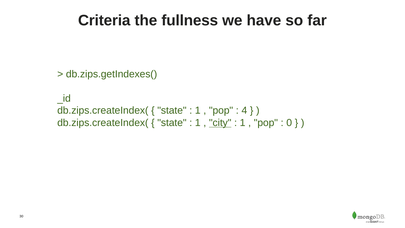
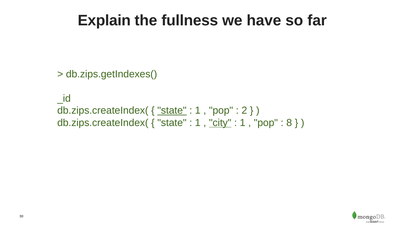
Criteria: Criteria -> Explain
state at (172, 111) underline: none -> present
4: 4 -> 2
0: 0 -> 8
